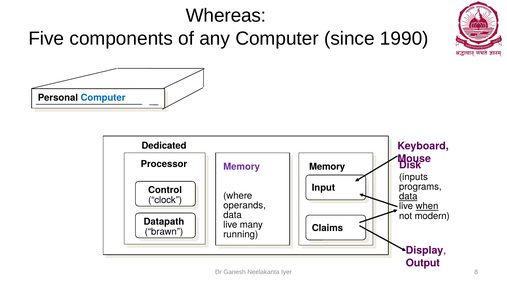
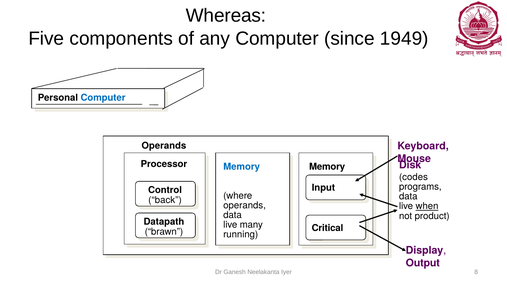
1990: 1990 -> 1949
Dedicated at (164, 146): Dedicated -> Operands
Memory at (242, 167) colour: purple -> blue
inputs: inputs -> codes
data at (408, 197) underline: present -> none
clock: clock -> back
modern: modern -> product
Claims: Claims -> Critical
